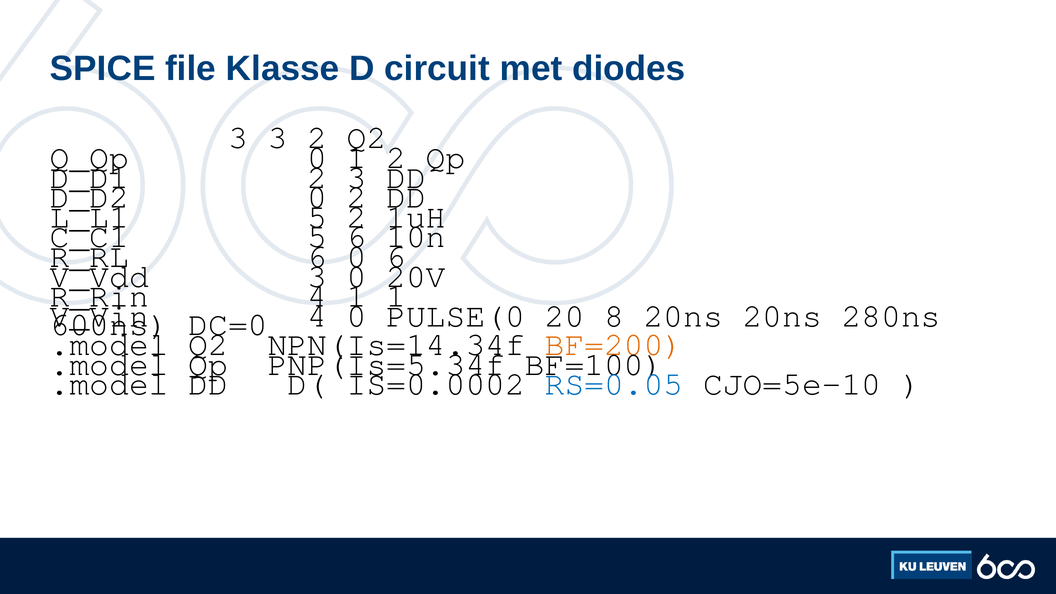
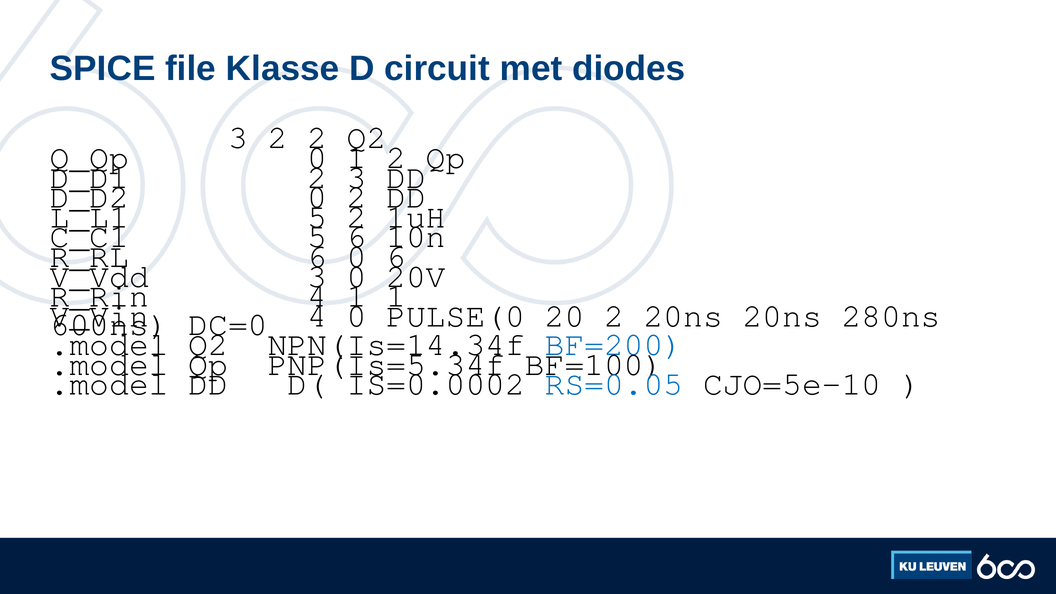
3 3: 3 -> 2
20 8: 8 -> 2
BF=200 colour: orange -> blue
